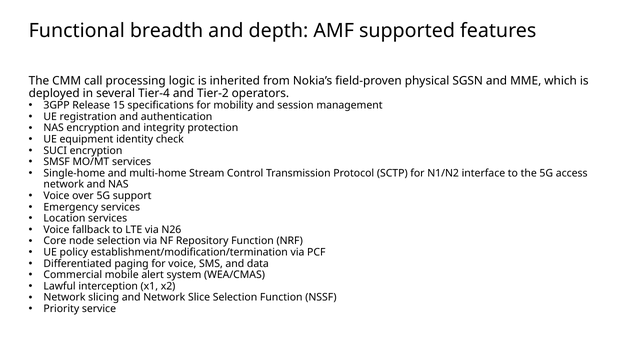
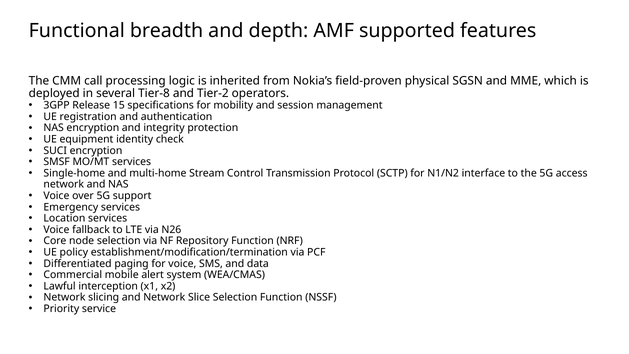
Tier-4: Tier-4 -> Tier-8
